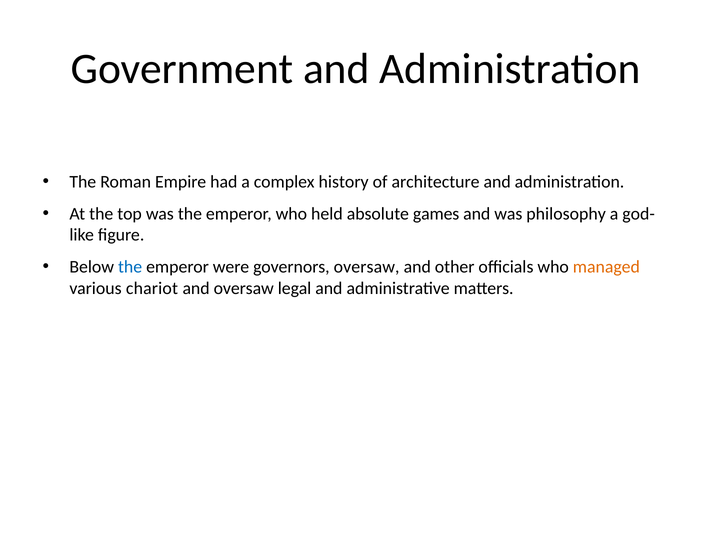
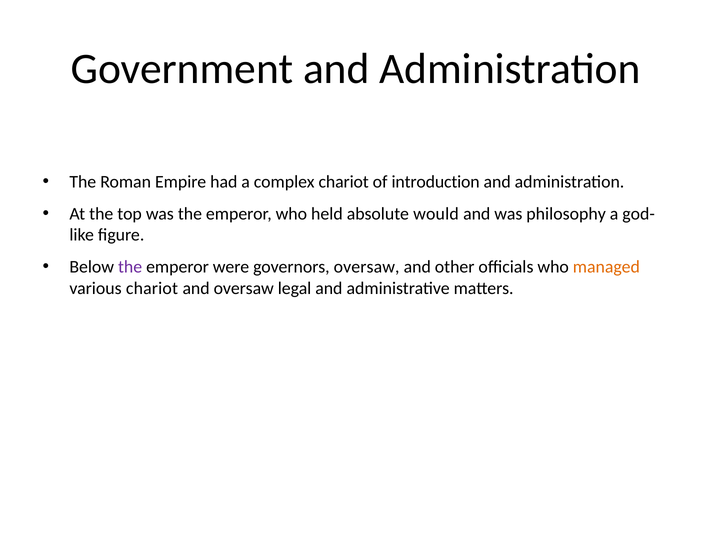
complex history: history -> chariot
architecture: architecture -> introduction
games: games -> would
the at (130, 267) colour: blue -> purple
